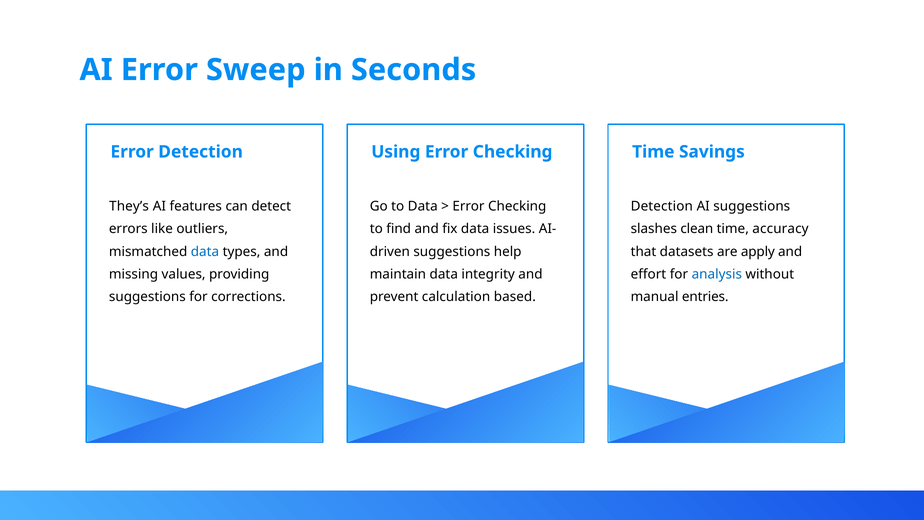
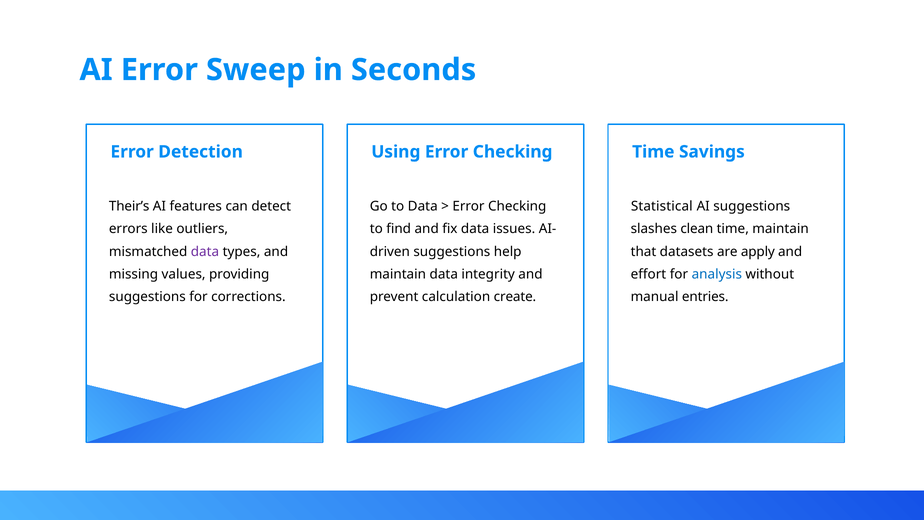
They’s: They’s -> Their’s
Detection at (662, 206): Detection -> Statistical
time accuracy: accuracy -> maintain
data at (205, 251) colour: blue -> purple
based: based -> create
